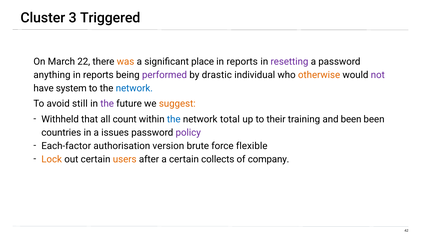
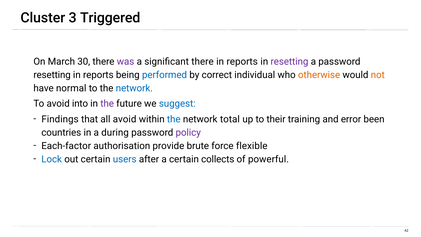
22: 22 -> 30
was colour: orange -> purple
significant place: place -> there
anything at (52, 75): anything -> resetting
performed colour: purple -> blue
drastic: drastic -> correct
not colour: purple -> orange
system: system -> normal
still: still -> into
suggest colour: orange -> blue
Withheld: Withheld -> Findings
all count: count -> avoid
and been: been -> error
issues: issues -> during
version: version -> provide
Lock colour: orange -> blue
users colour: orange -> blue
company: company -> powerful
